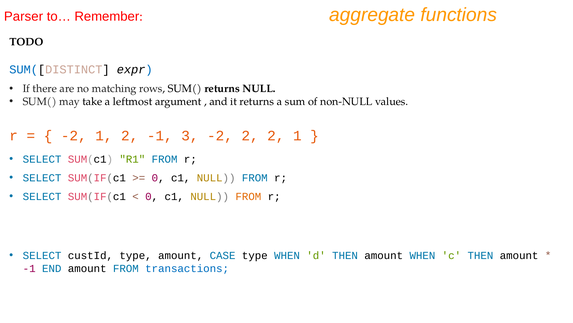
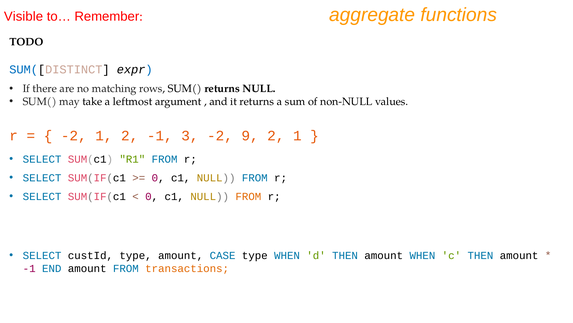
Parser: Parser -> Visible
-2 2: 2 -> 9
transactions colour: blue -> orange
